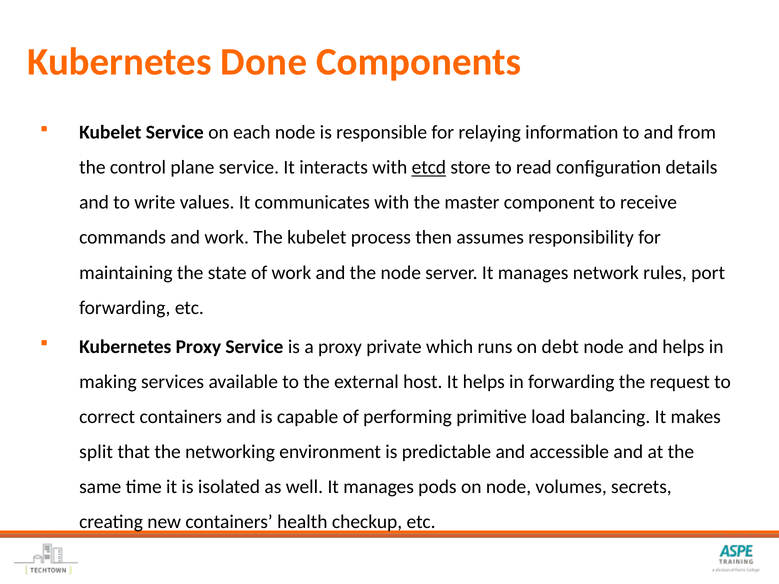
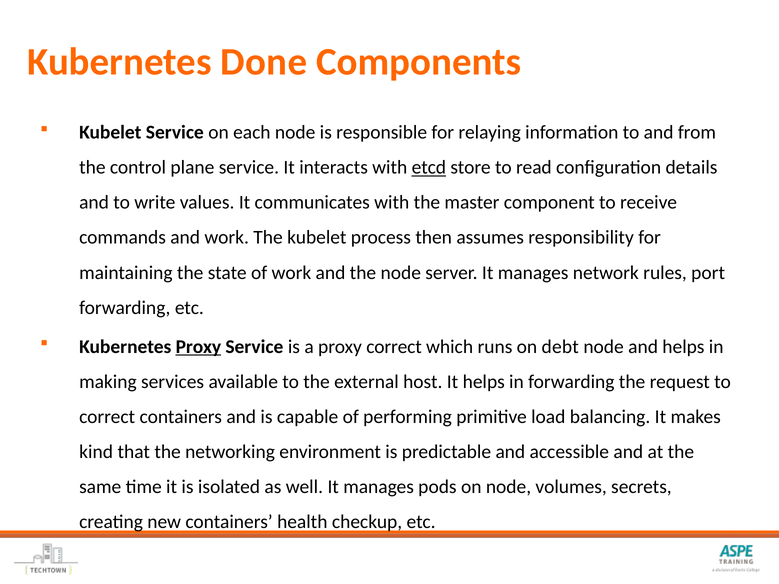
Proxy at (198, 347) underline: none -> present
proxy private: private -> correct
split: split -> kind
